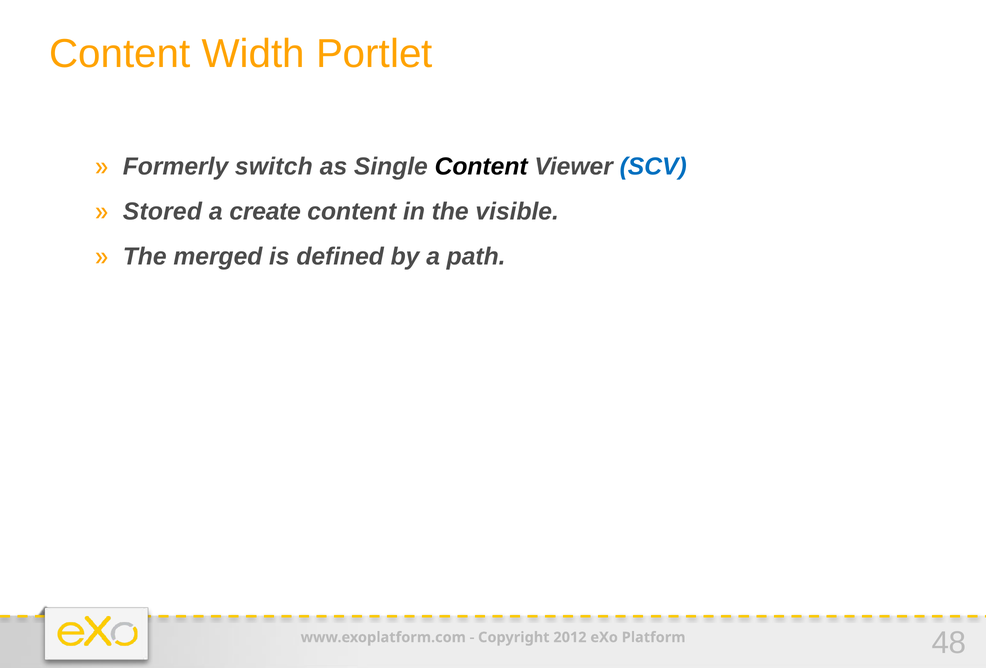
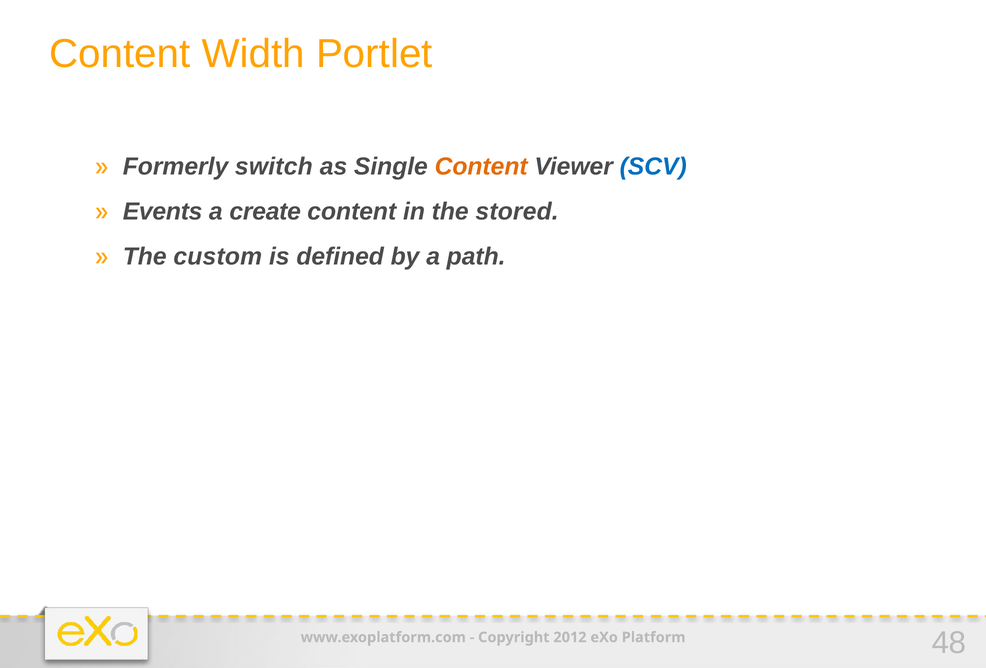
Content at (481, 166) colour: black -> orange
Stored: Stored -> Events
visible: visible -> stored
merged: merged -> custom
